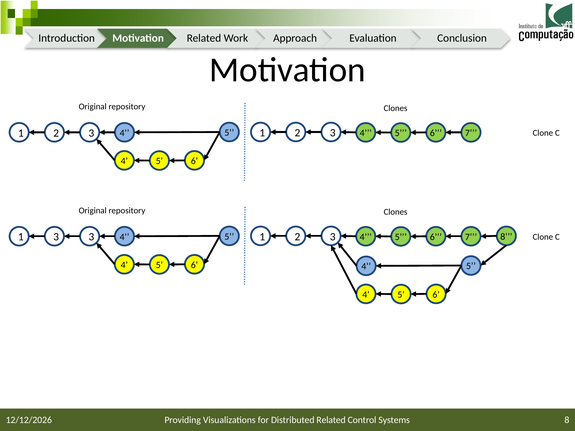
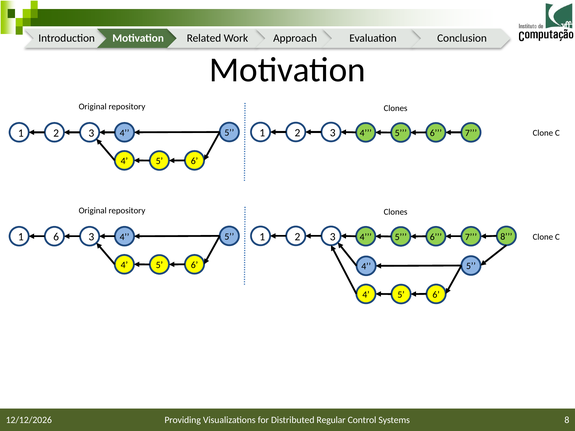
1 3: 3 -> 6
Distributed Related: Related -> Regular
